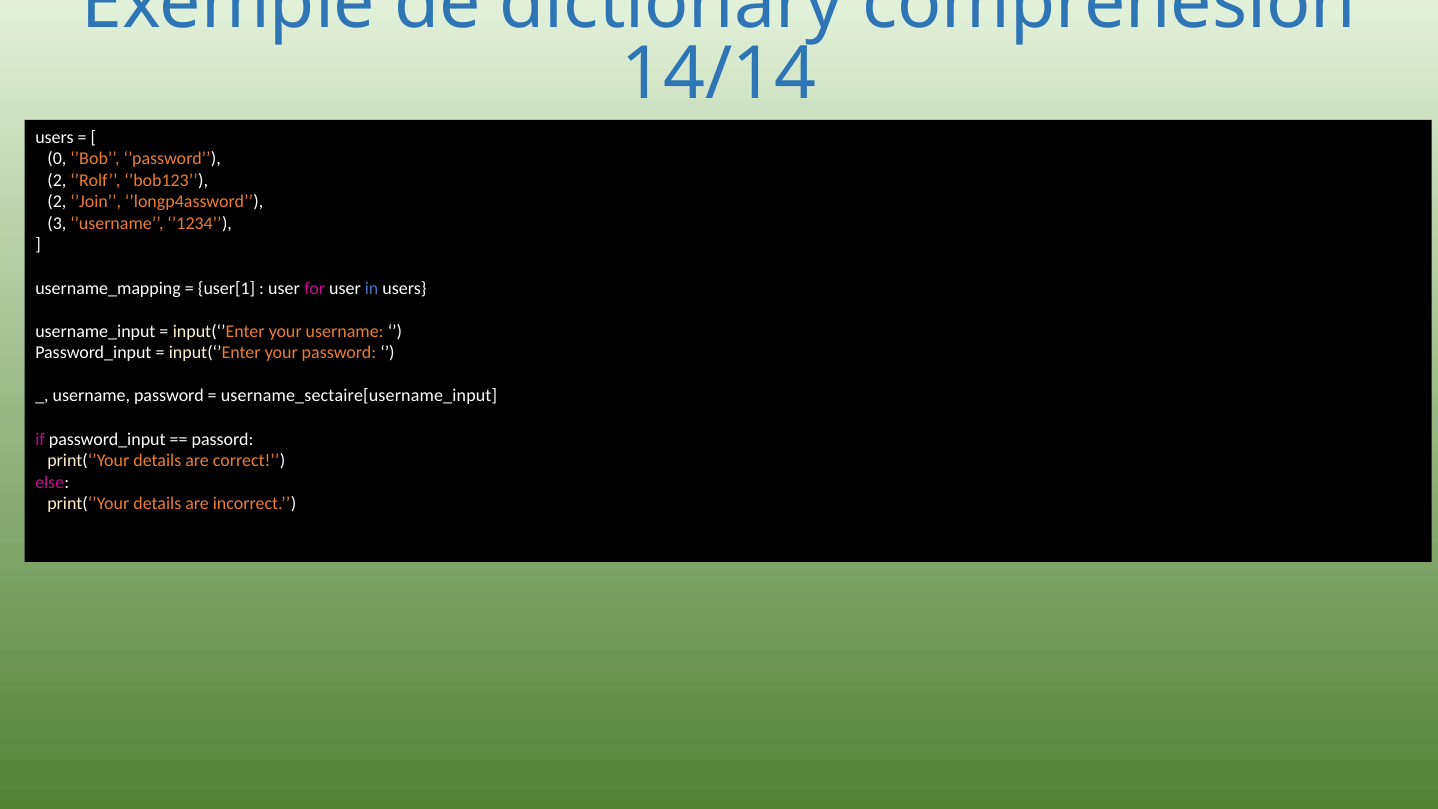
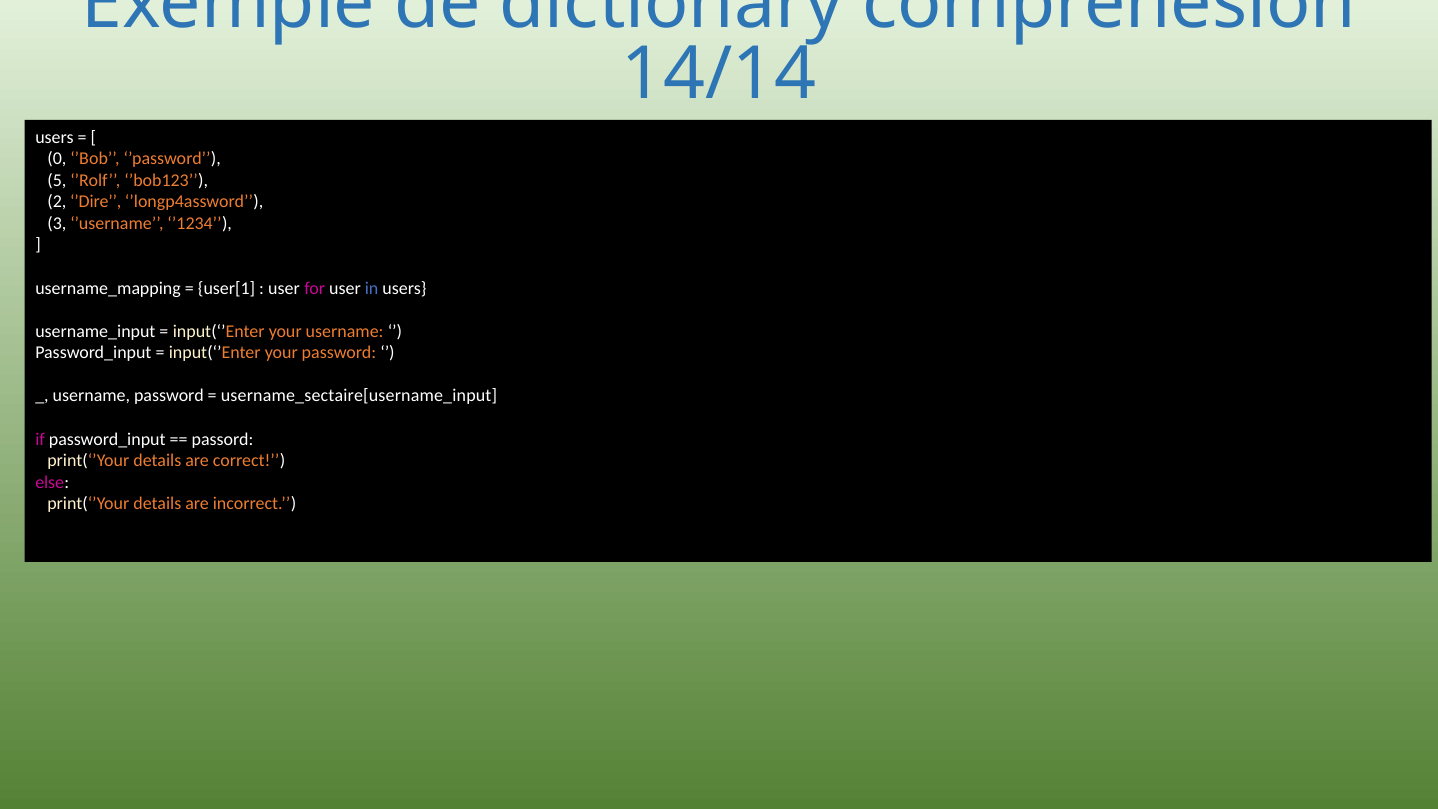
2 at (57, 180): 2 -> 5
’Join: ’Join -> ’Dire
